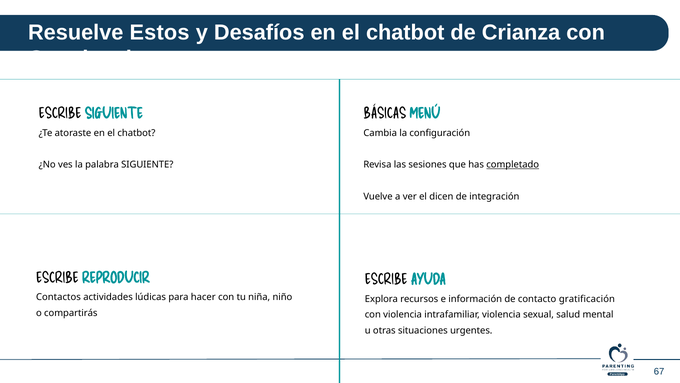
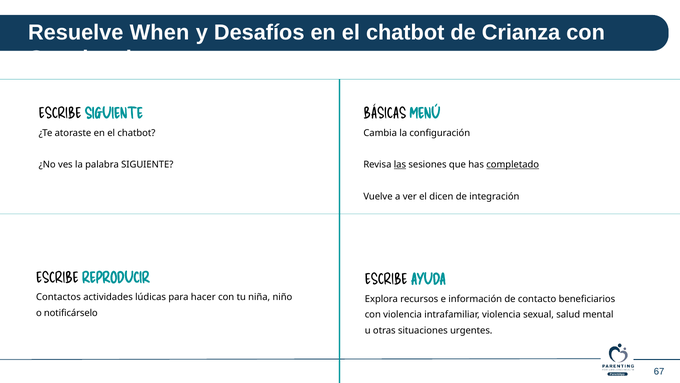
Estos: Estos -> When
las underline: none -> present
gratificación: gratificación -> beneficiarios
compartirás: compartirás -> notificárselo
